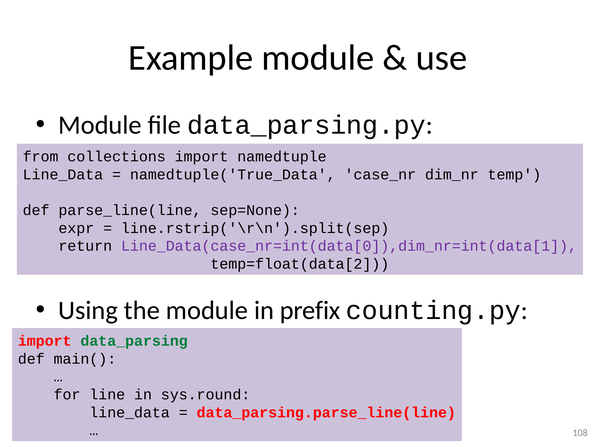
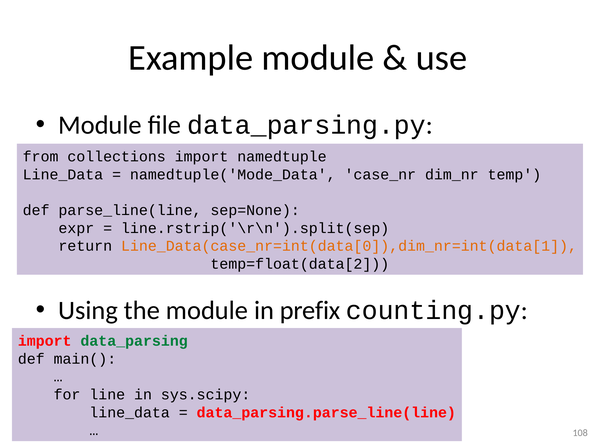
namedtuple('True_Data: namedtuple('True_Data -> namedtuple('Mode_Data
Line_Data(case_nr=int(data[0]),dim_nr=int(data[1 colour: purple -> orange
sys.round: sys.round -> sys.scipy
